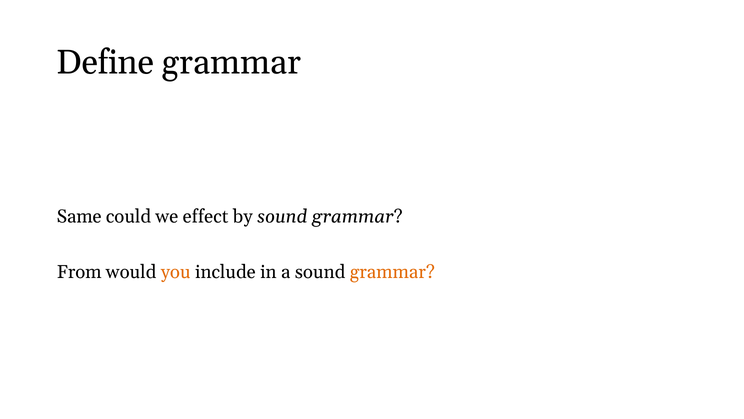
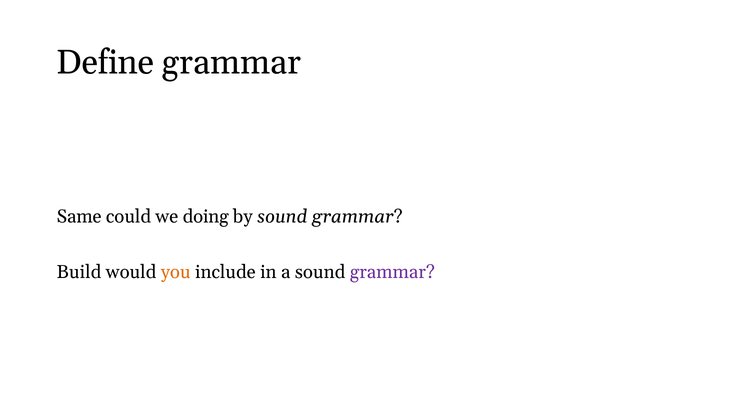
effect: effect -> doing
From: From -> Build
grammar at (392, 272) colour: orange -> purple
